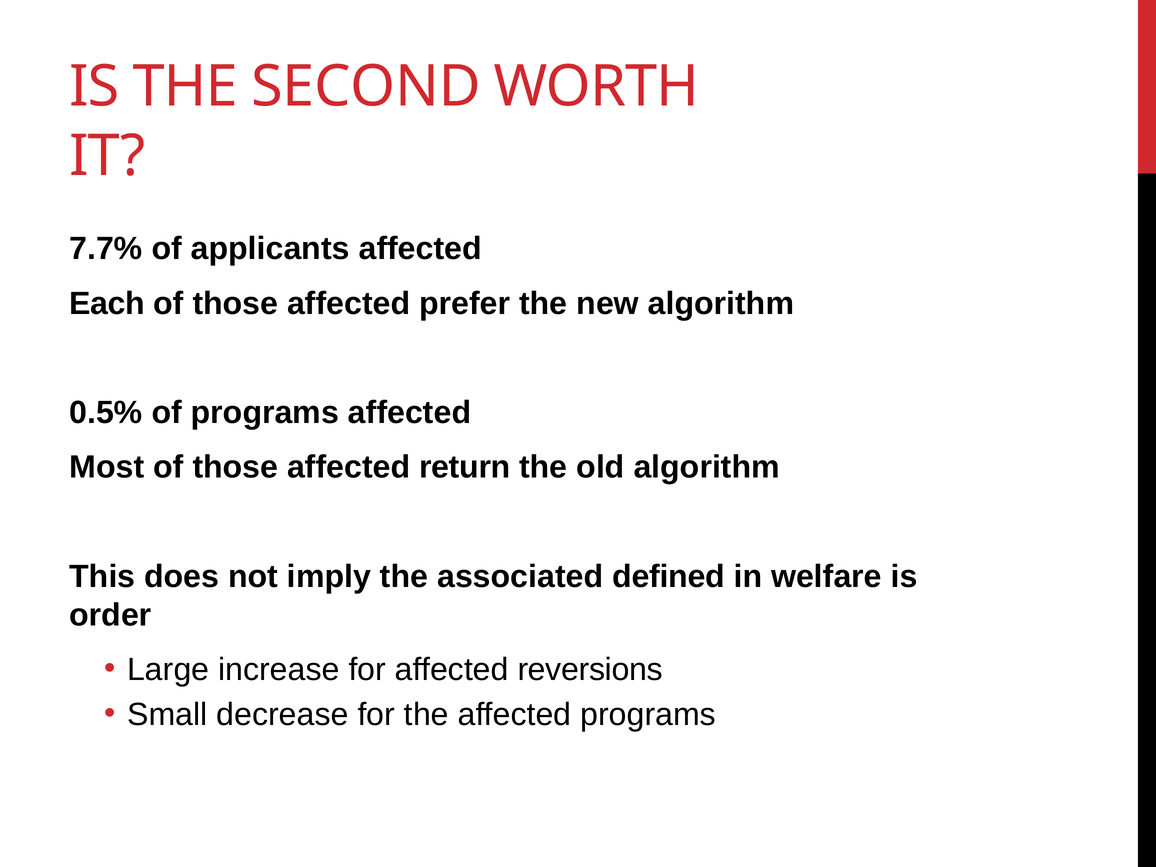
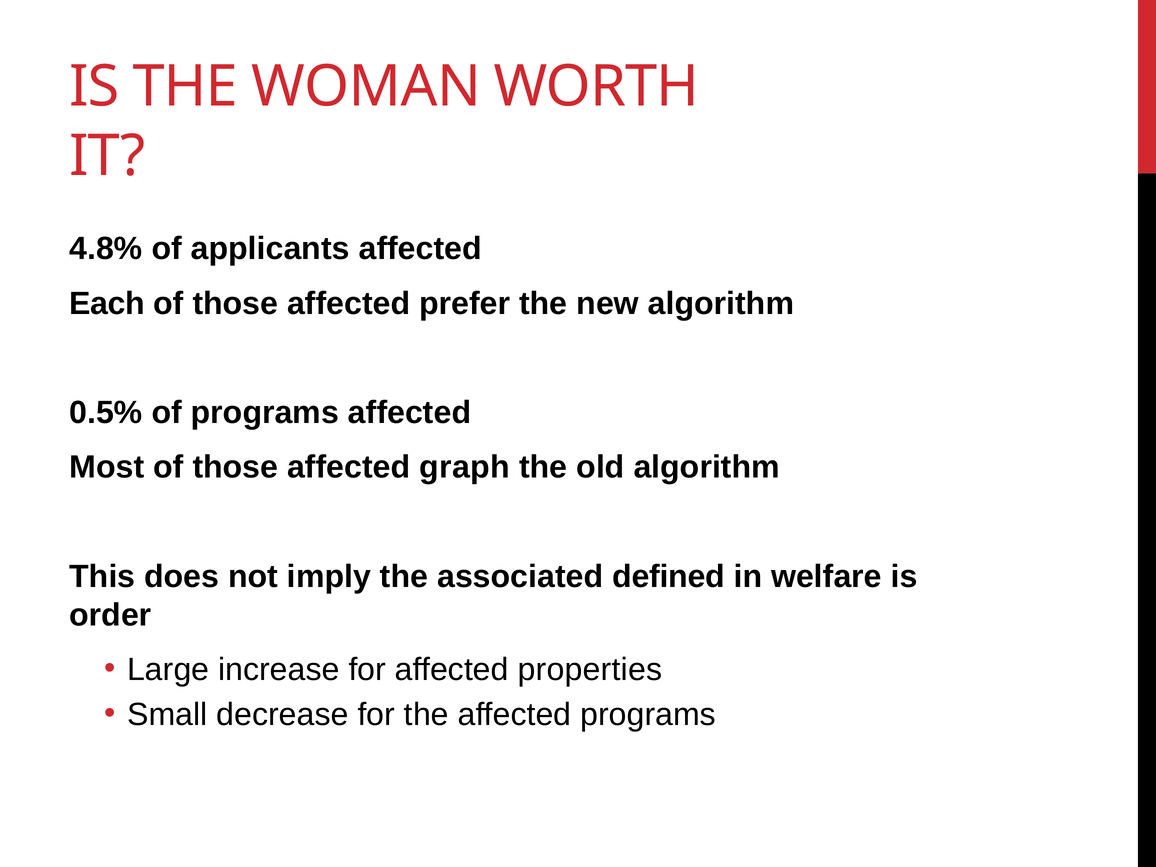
SECOND: SECOND -> WOMAN
7.7%: 7.7% -> 4.8%
return: return -> graph
reversions: reversions -> properties
